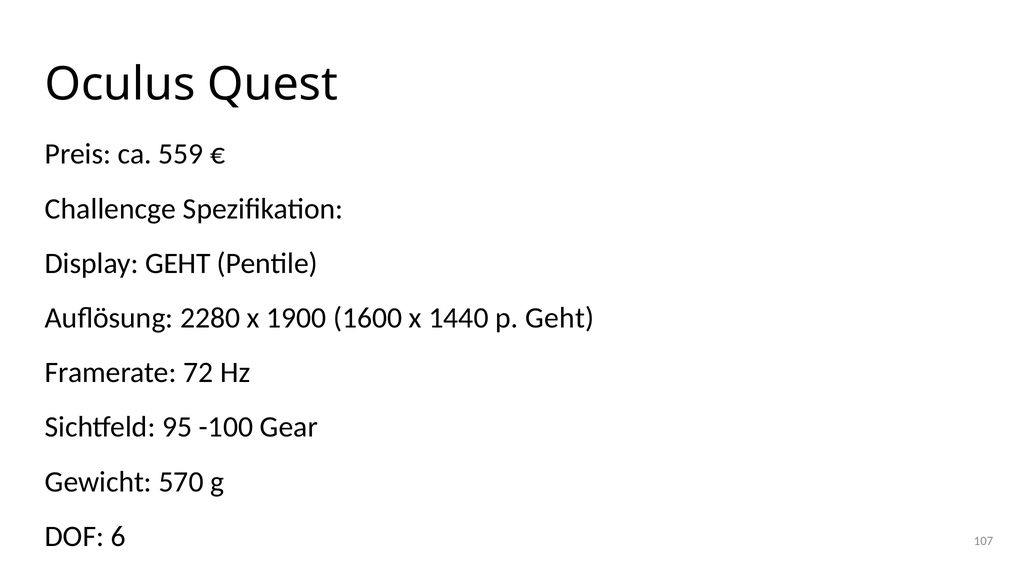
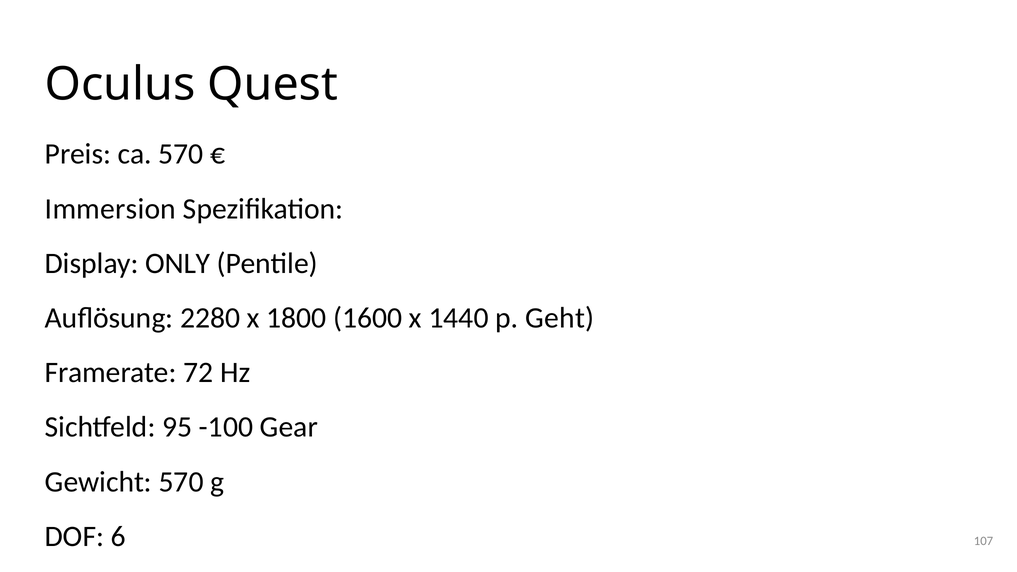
ca 559: 559 -> 570
Challencge: Challencge -> Immersion
Display GEHT: GEHT -> ONLY
1900: 1900 -> 1800
